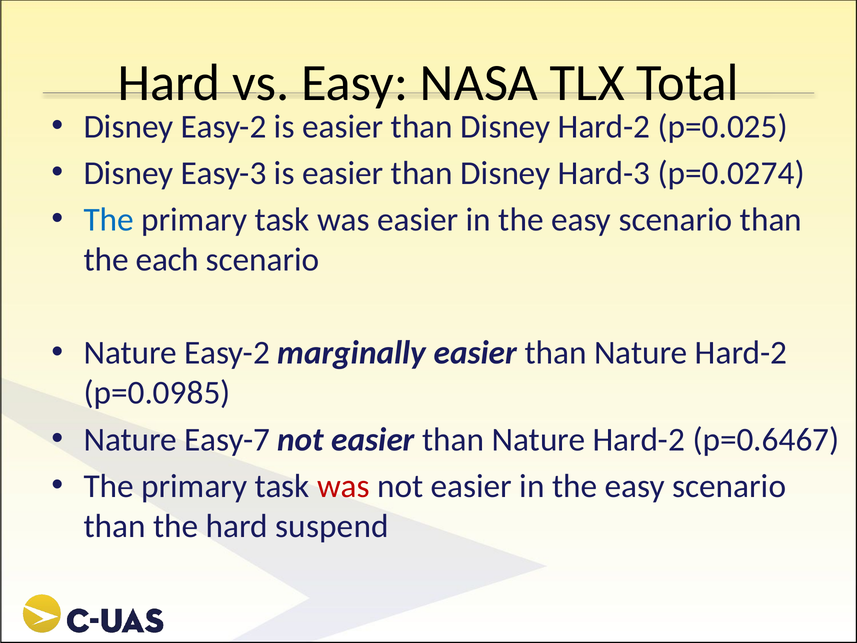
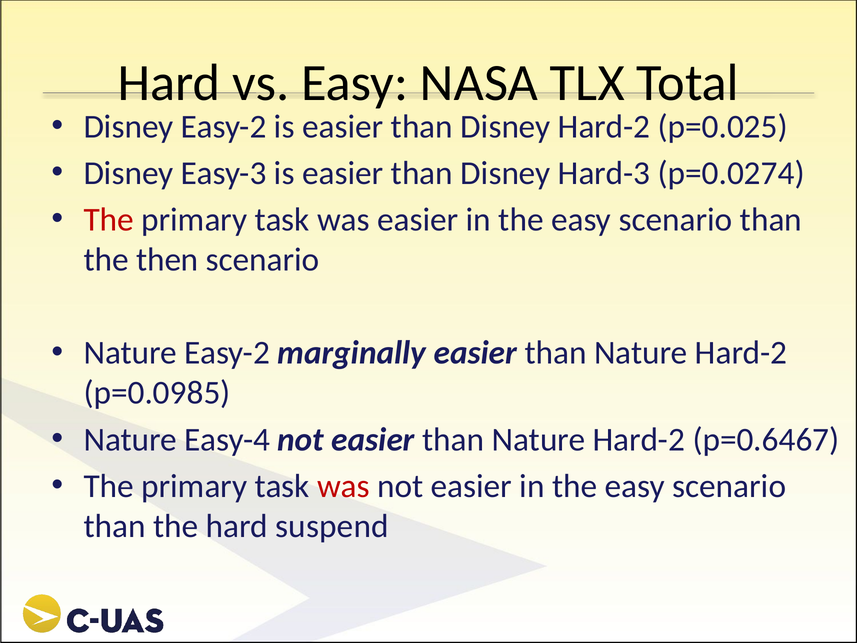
The at (109, 220) colour: blue -> red
each: each -> then
Easy-7: Easy-7 -> Easy-4
